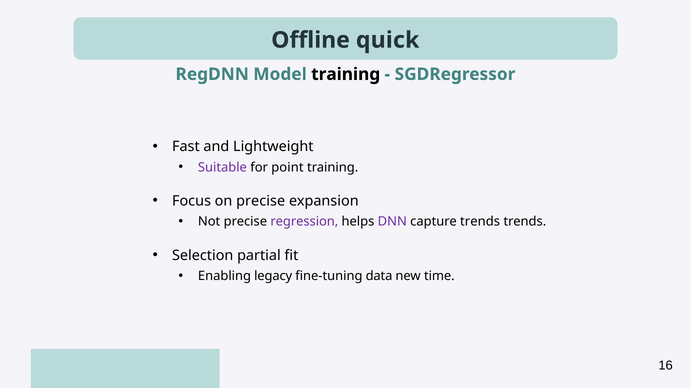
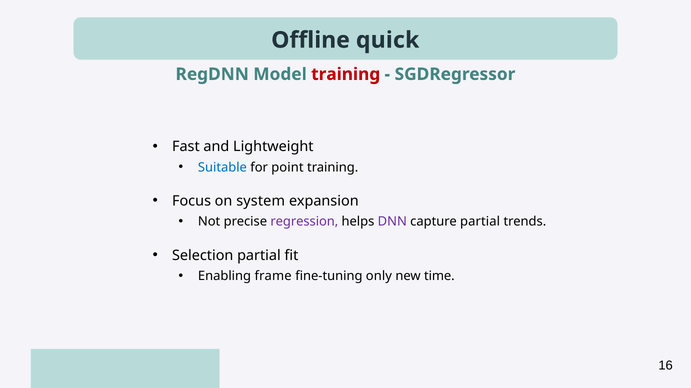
training at (346, 74) colour: black -> red
Suitable colour: purple -> blue
on precise: precise -> system
capture trends: trends -> partial
legacy: legacy -> frame
data: data -> only
